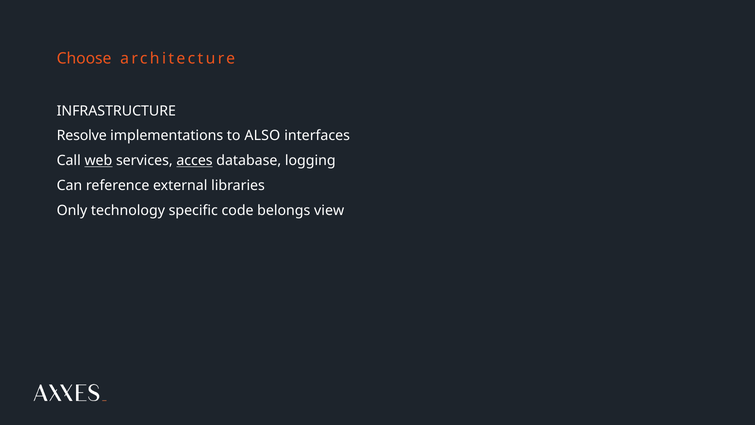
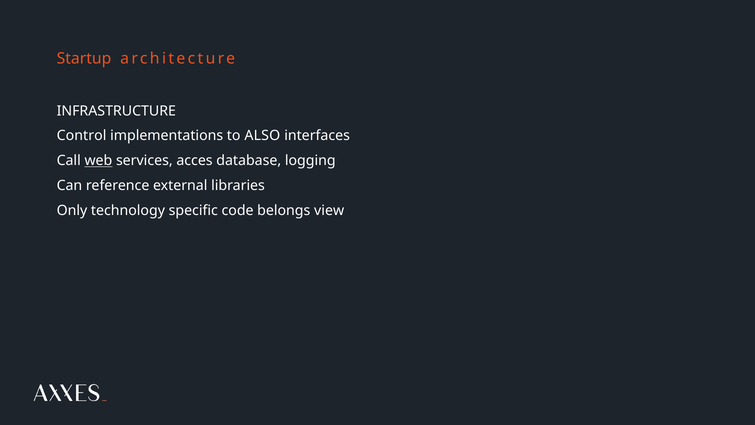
Choose: Choose -> Startup
Resolve: Resolve -> Control
acces underline: present -> none
